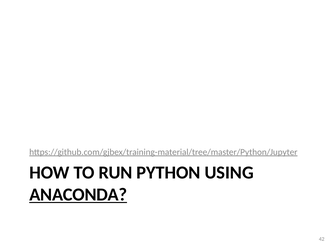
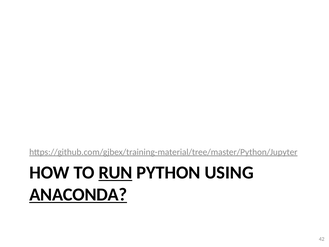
RUN underline: none -> present
